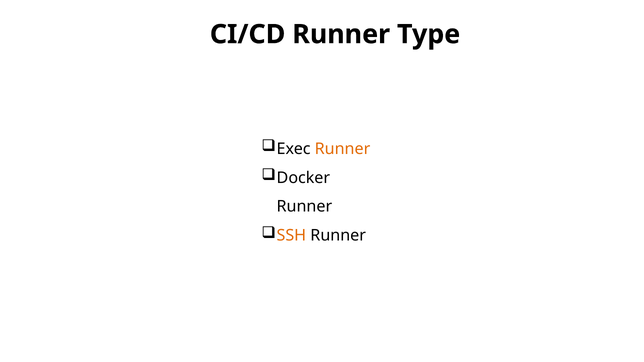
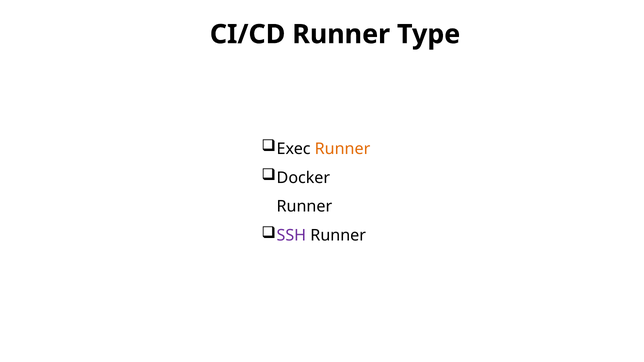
SSH colour: orange -> purple
